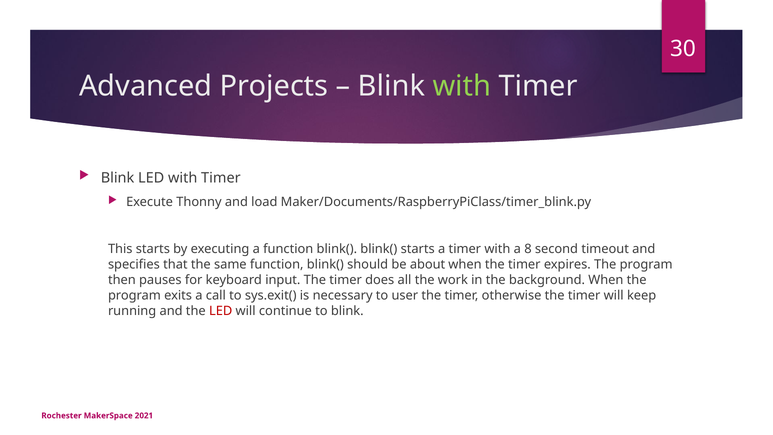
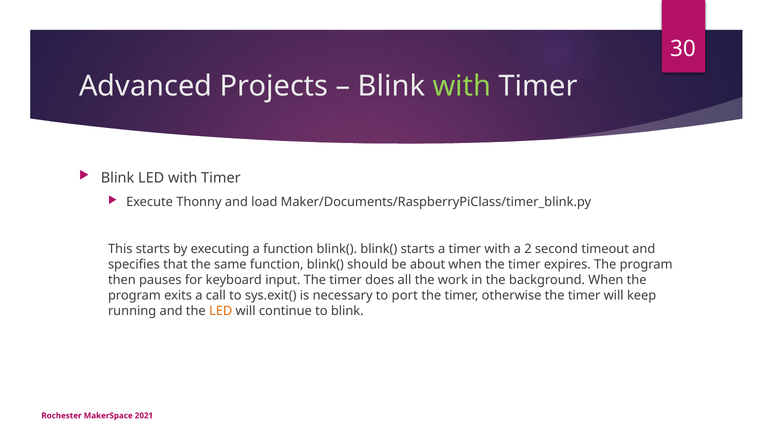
8: 8 -> 2
user: user -> port
LED at (221, 311) colour: red -> orange
